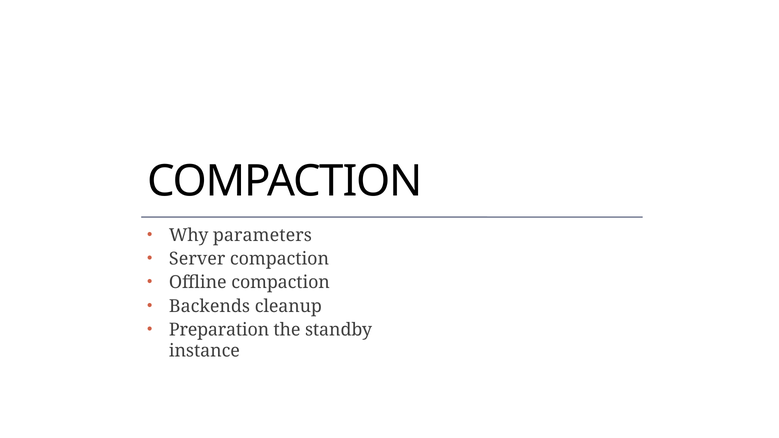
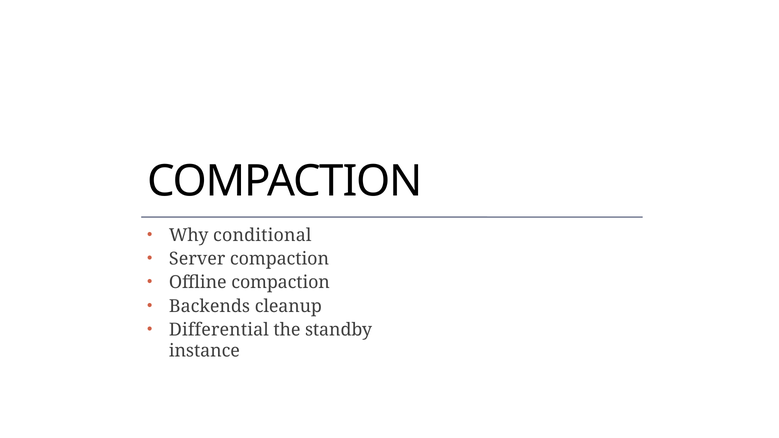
parameters: parameters -> conditional
Preparation: Preparation -> Differential
